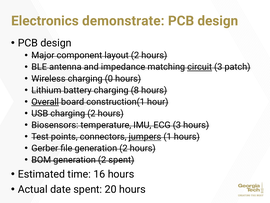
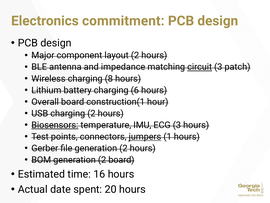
demonstrate: demonstrate -> commitment
0: 0 -> 8
8: 8 -> 6
Overall underline: present -> none
Biosensors underline: none -> present
2 spent: spent -> board
